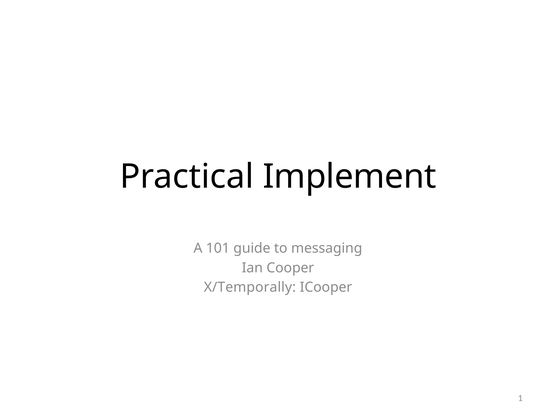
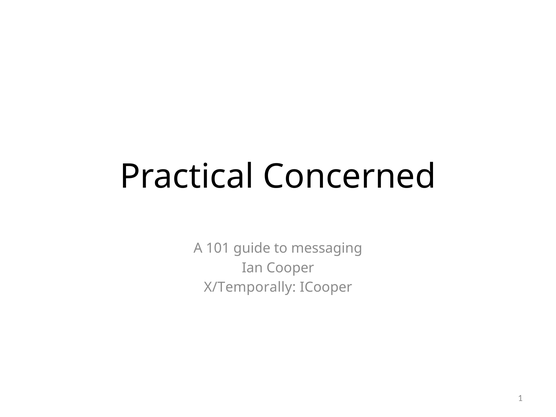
Implement: Implement -> Concerned
